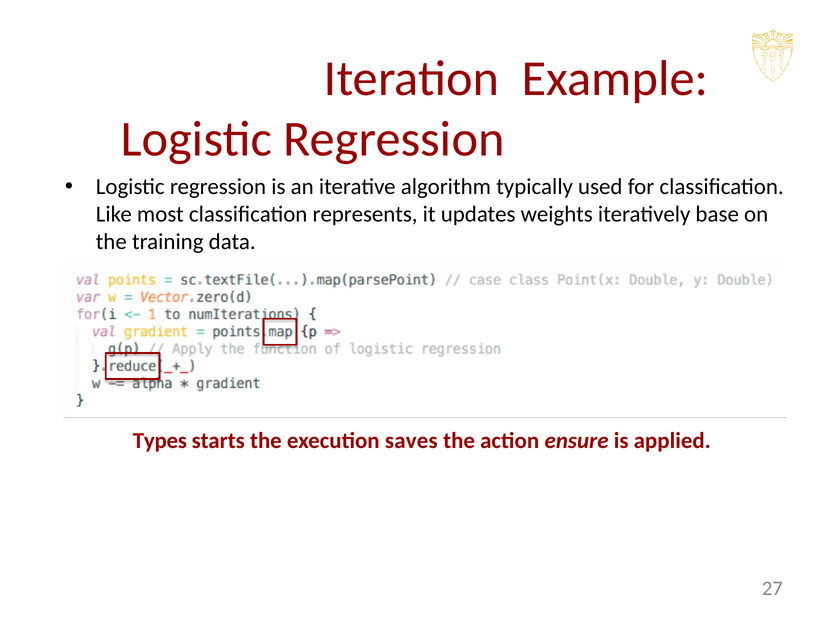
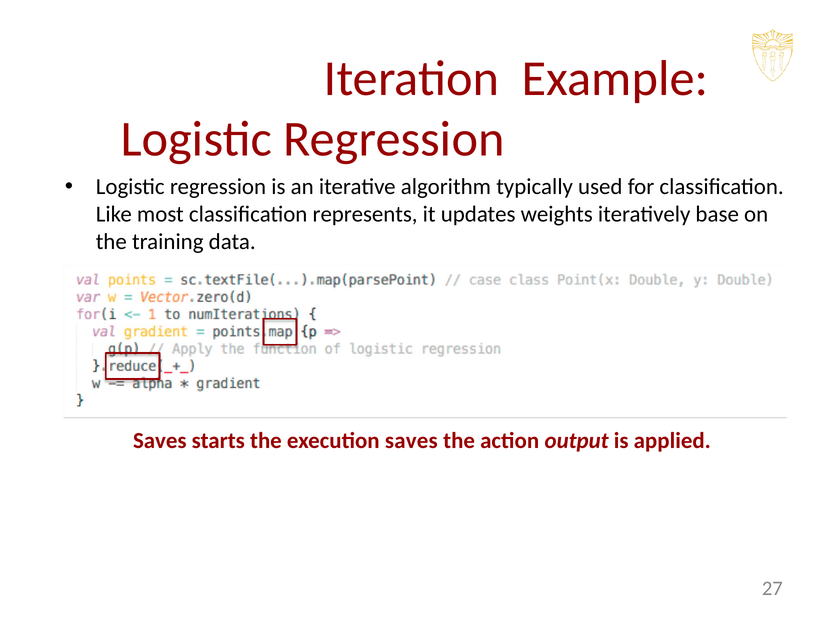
Types at (160, 441): Types -> Saves
ensure: ensure -> output
